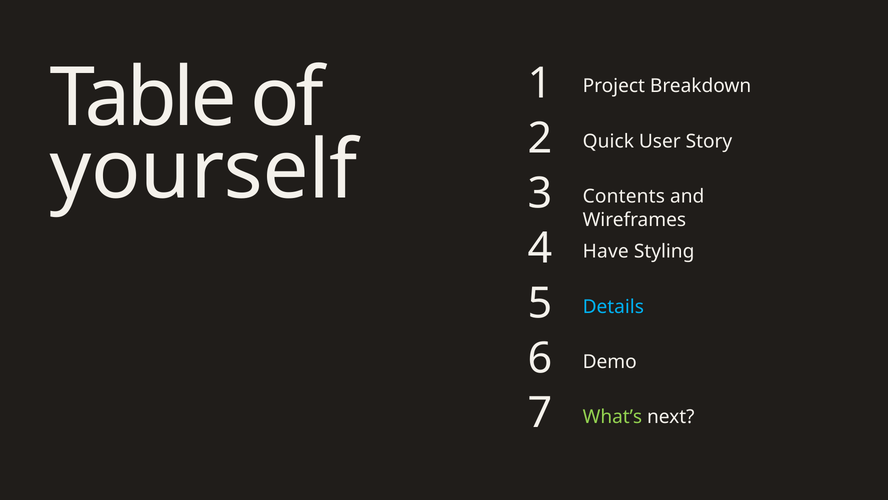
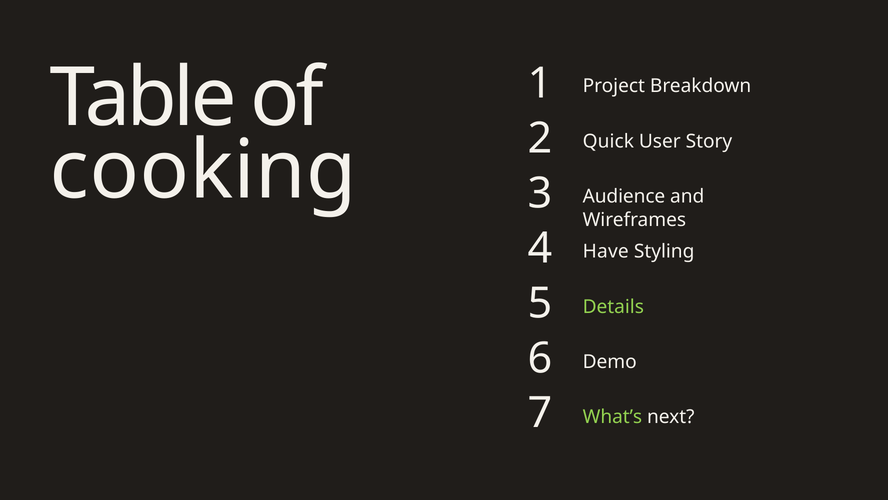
yourself: yourself -> cooking
Contents: Contents -> Audience
Details colour: light blue -> light green
